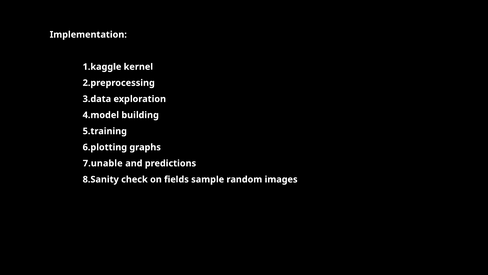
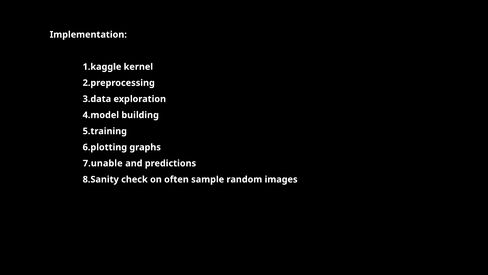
fields: fields -> often
